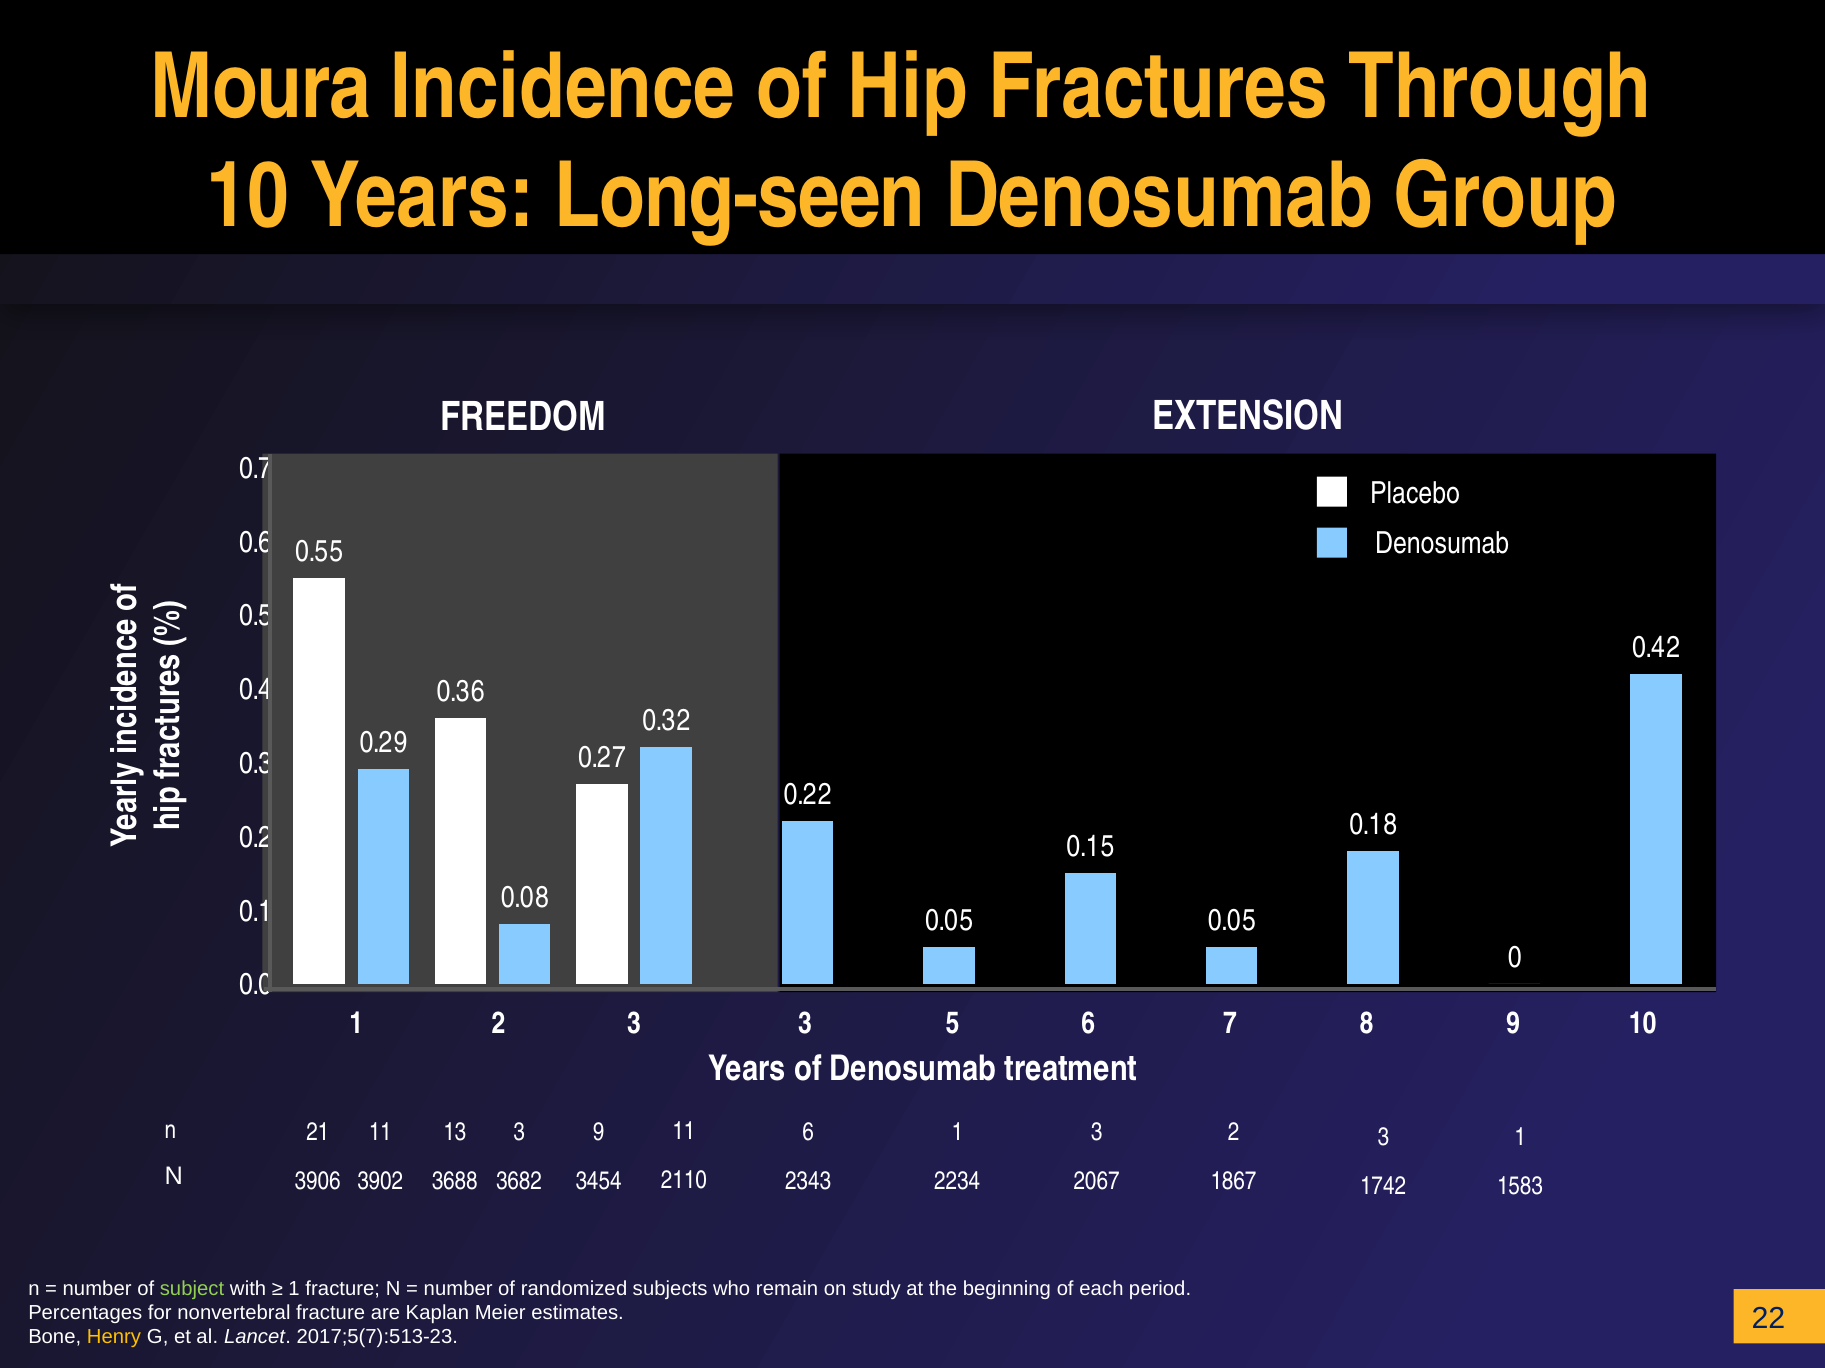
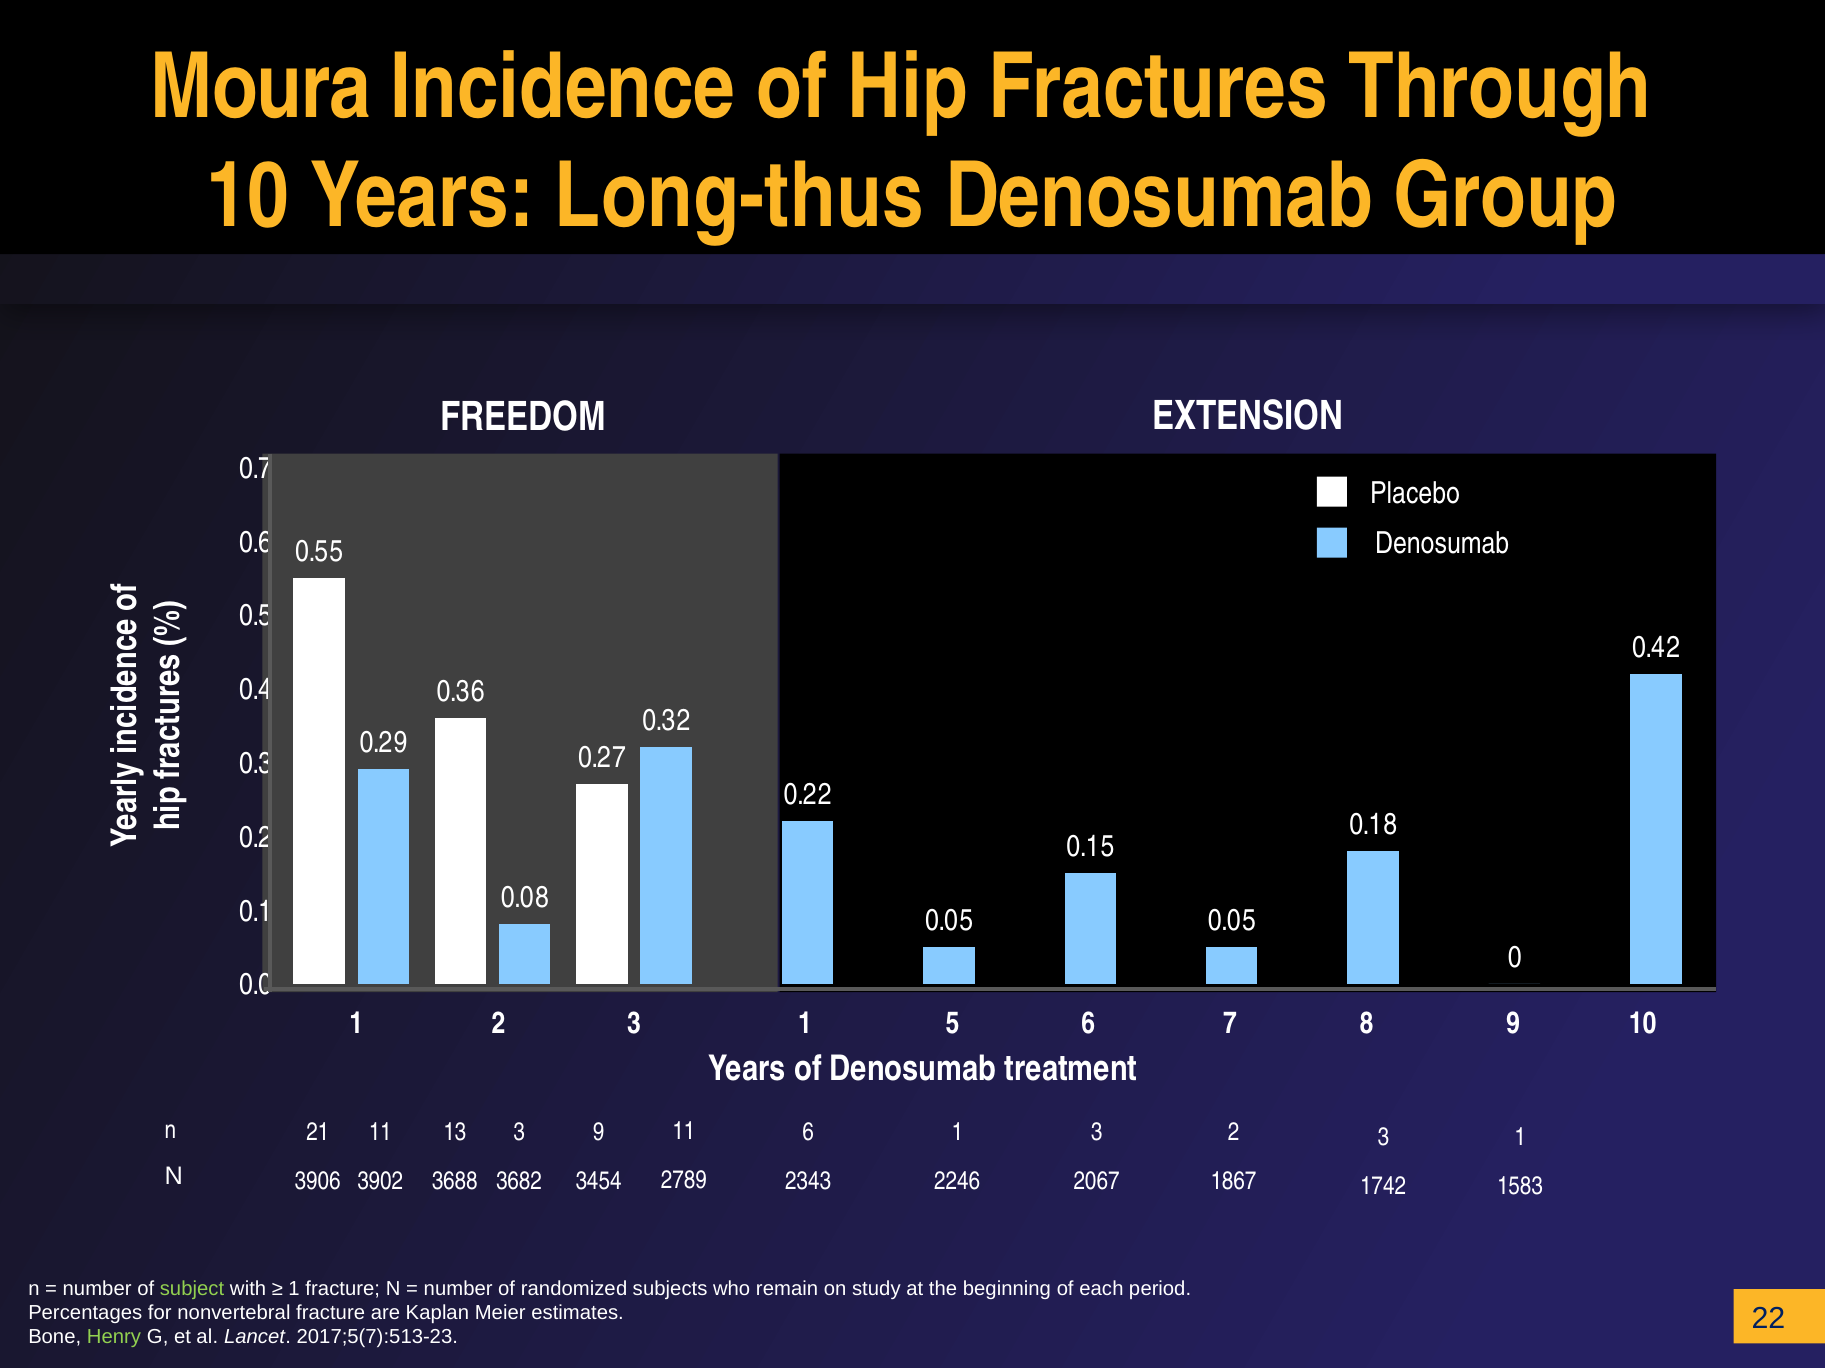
Long-seen: Long-seen -> Long-thus
3 3: 3 -> 1
2110: 2110 -> 2789
2234: 2234 -> 2246
Henry colour: yellow -> light green
